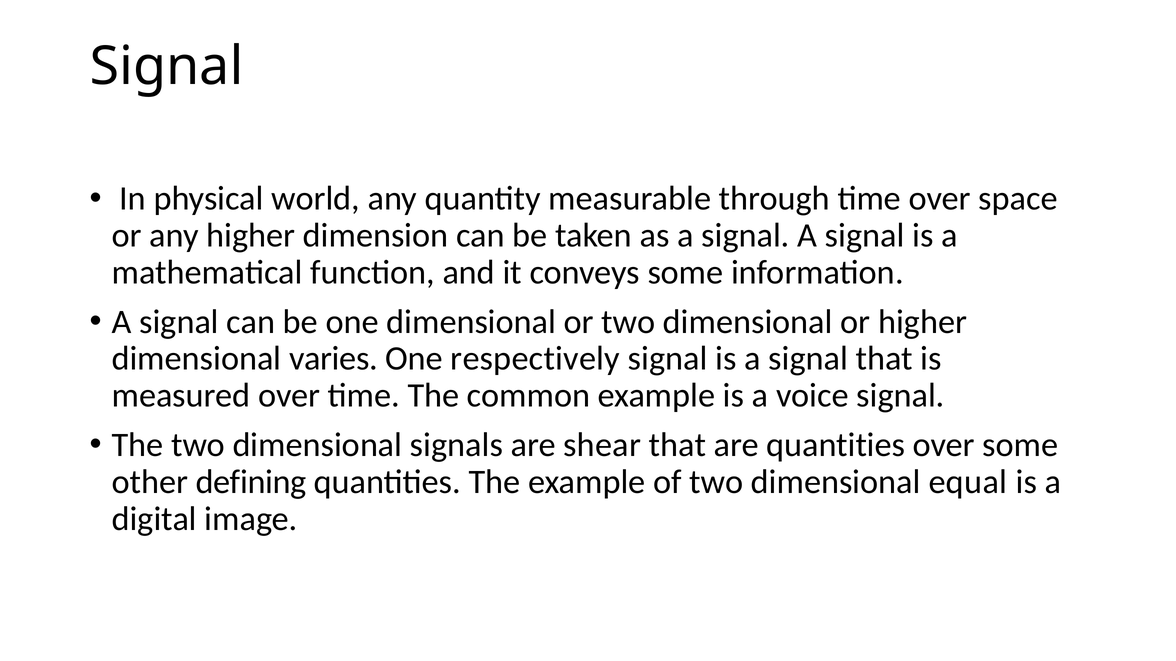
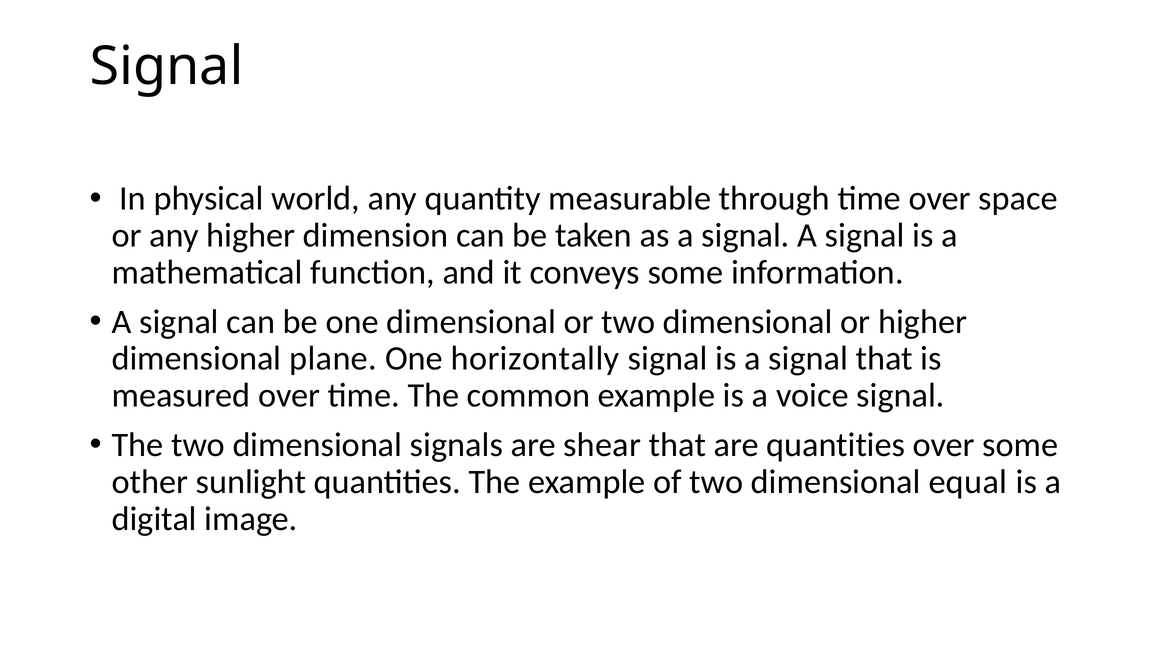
varies: varies -> plane
respectively: respectively -> horizontally
defining: defining -> sunlight
